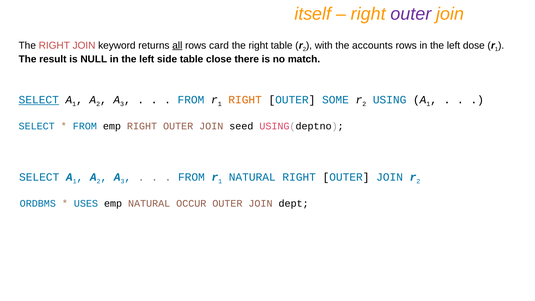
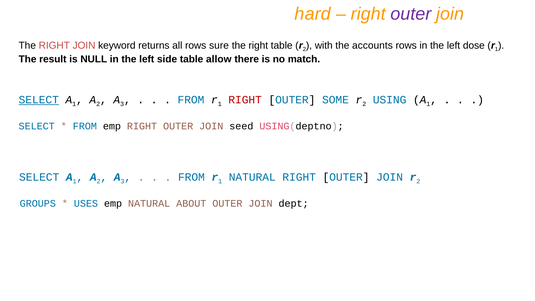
itself: itself -> hard
all underline: present -> none
card: card -> sure
close: close -> allow
RIGHT at (245, 100) colour: orange -> red
ORDBMS: ORDBMS -> GROUPS
OCCUR: OCCUR -> ABOUT
